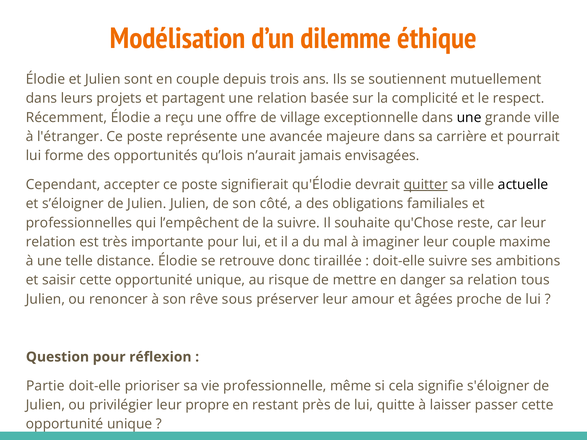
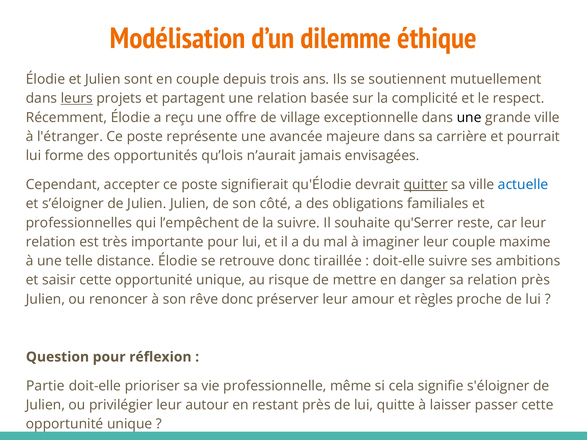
leurs underline: none -> present
actuelle colour: black -> blue
qu'Chose: qu'Chose -> qu'Serrer
relation tous: tous -> près
rêve sous: sous -> donc
âgées: âgées -> règles
propre: propre -> autour
